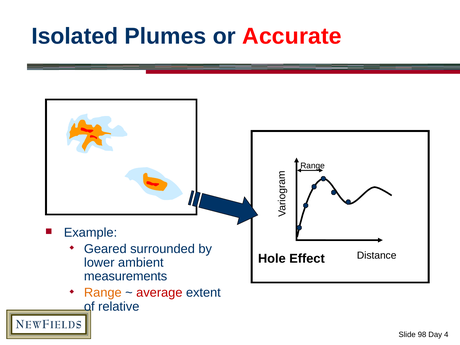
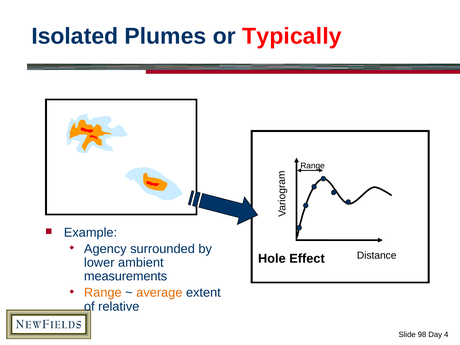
Accurate: Accurate -> Typically
Geared: Geared -> Agency
average colour: red -> orange
